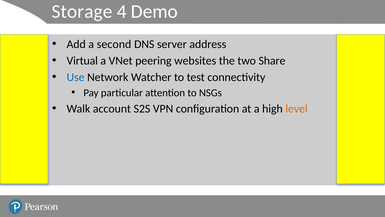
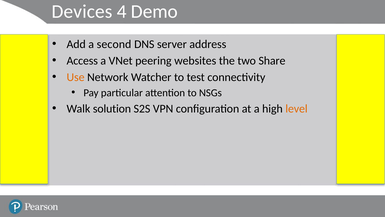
Storage: Storage -> Devices
Virtual: Virtual -> Access
Use colour: blue -> orange
account: account -> solution
